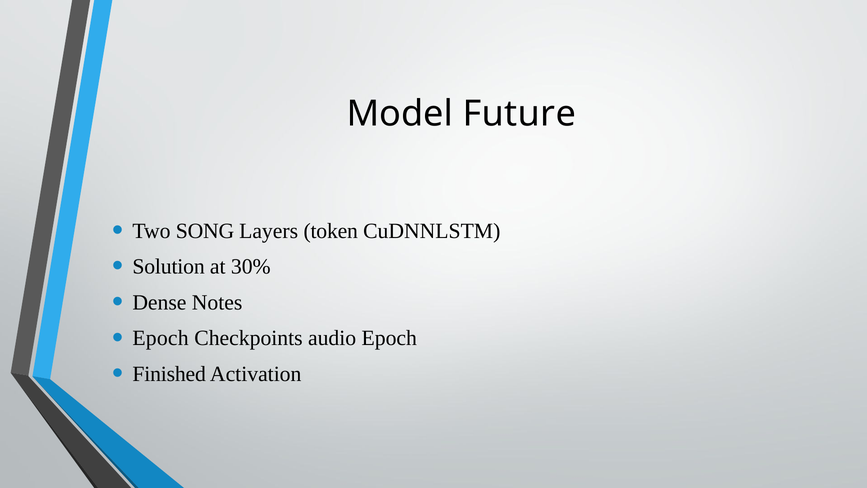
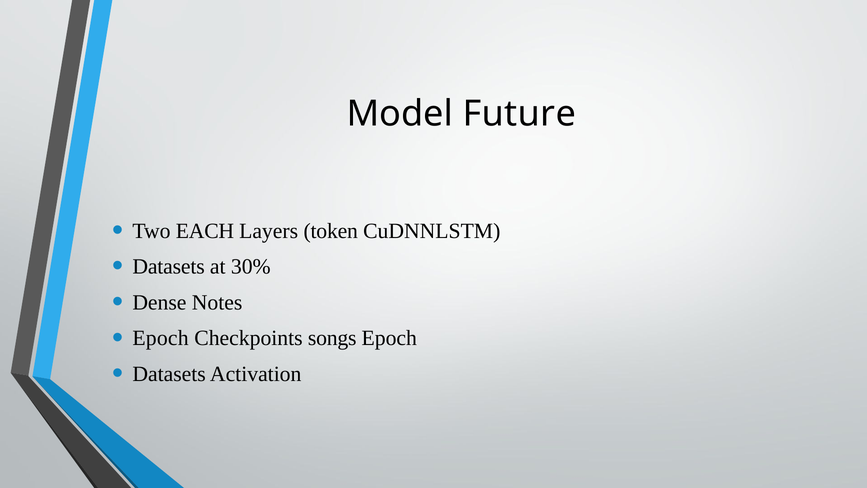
SONG: SONG -> EACH
Solution at (169, 266): Solution -> Datasets
audio: audio -> songs
Finished at (169, 374): Finished -> Datasets
